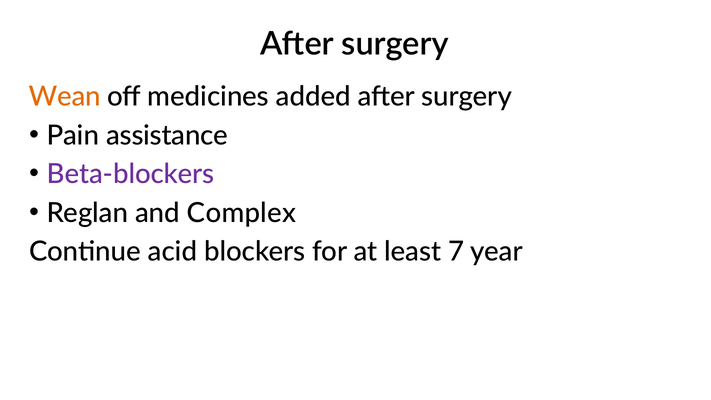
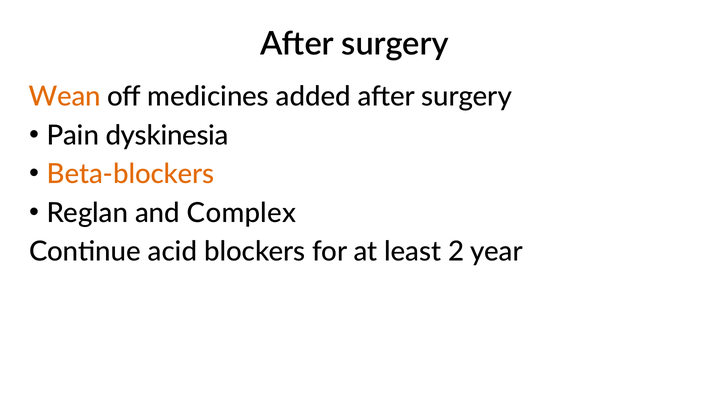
assistance: assistance -> dyskinesia
Beta-blockers colour: purple -> orange
7: 7 -> 2
